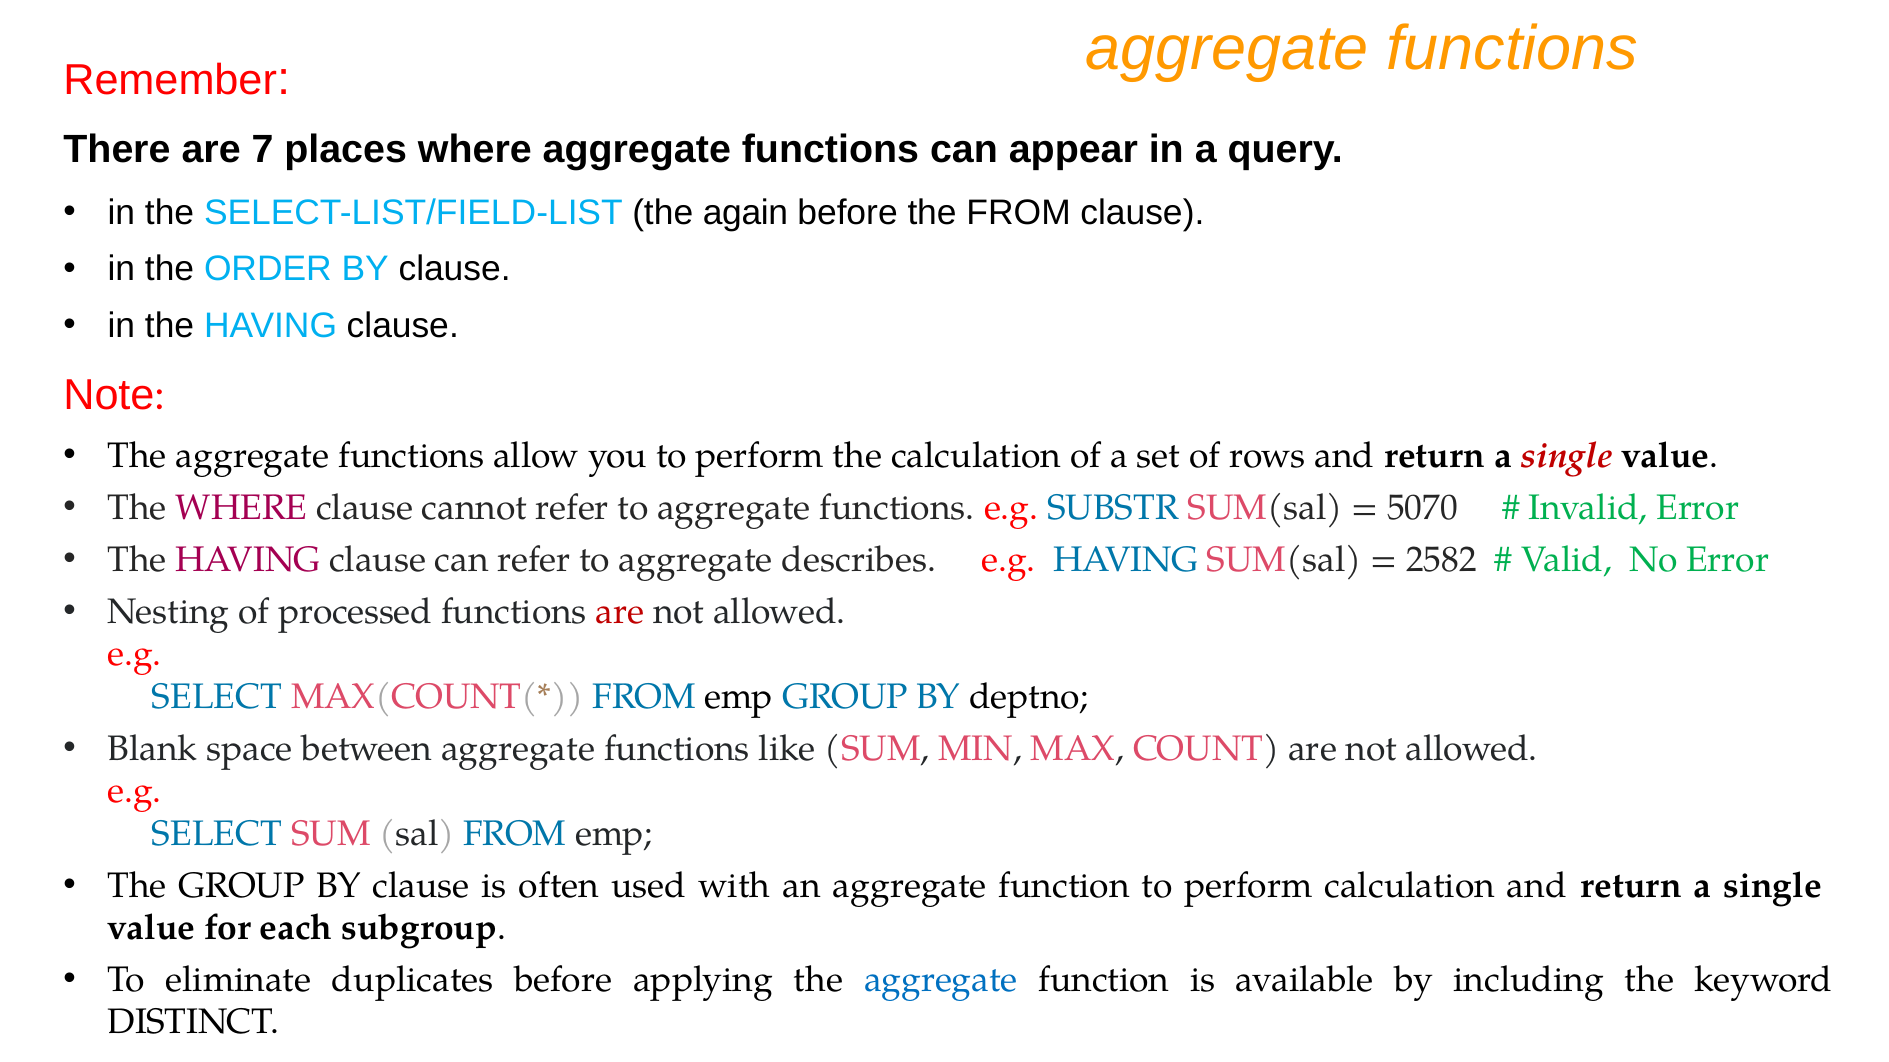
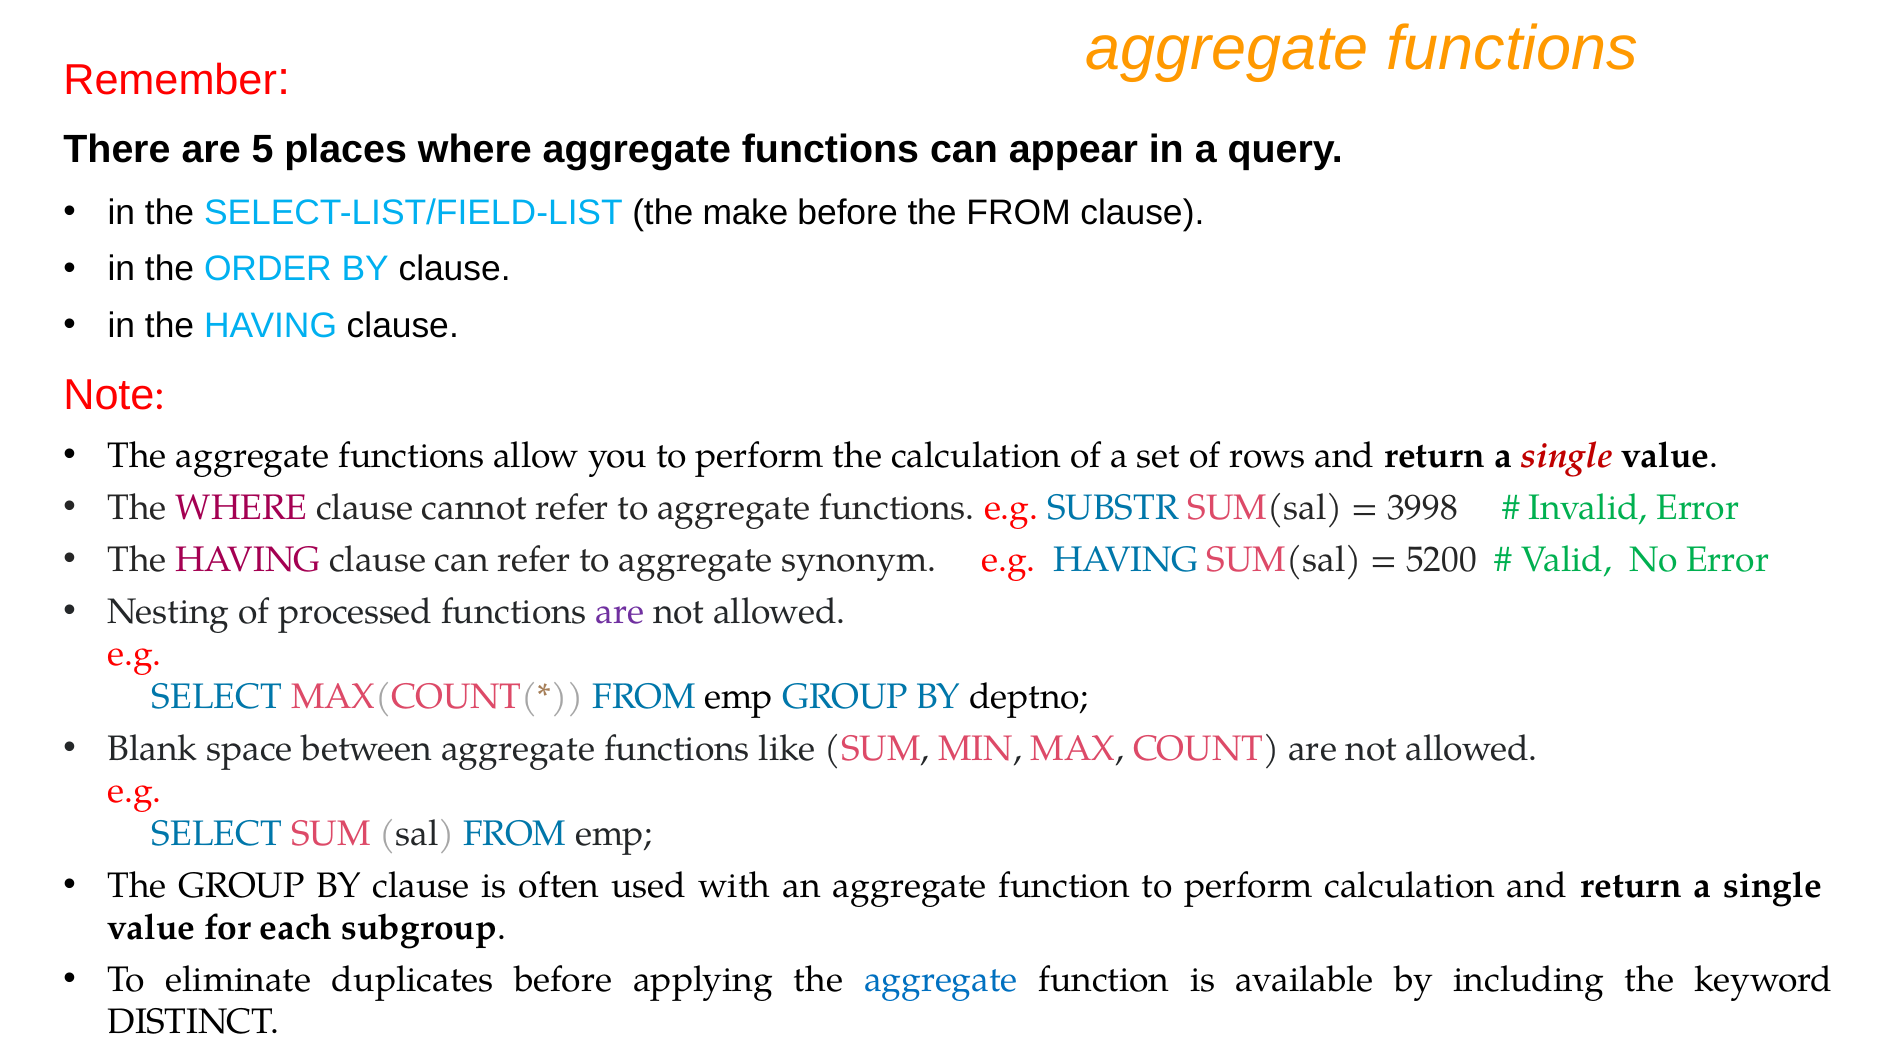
7: 7 -> 5
again: again -> make
5070: 5070 -> 3998
describes: describes -> synonym
2582: 2582 -> 5200
are at (620, 612) colour: red -> purple
